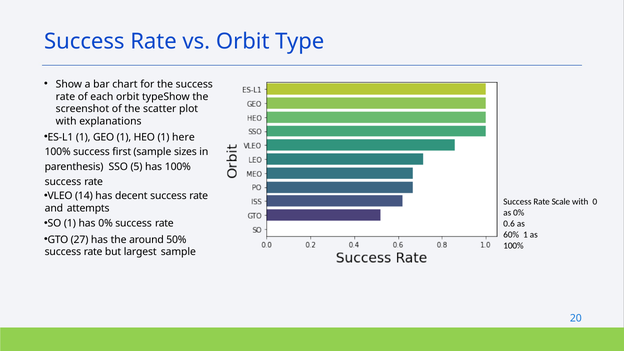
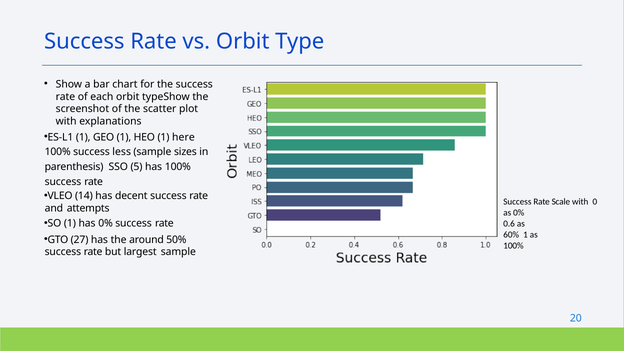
first: first -> less
